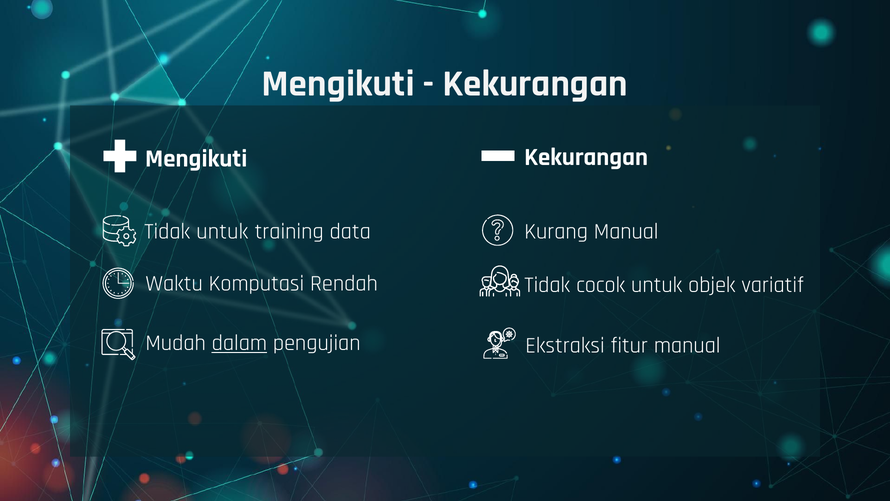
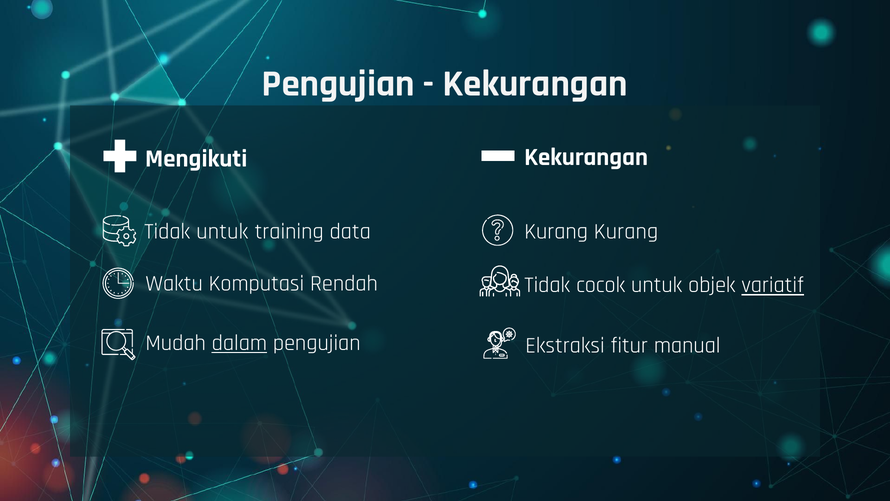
Mengikuti at (338, 83): Mengikuti -> Pengujian
Kurang Manual: Manual -> Kurang
variatif underline: none -> present
